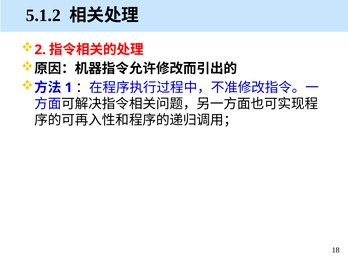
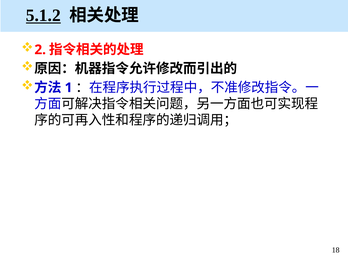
5.1.2 underline: none -> present
